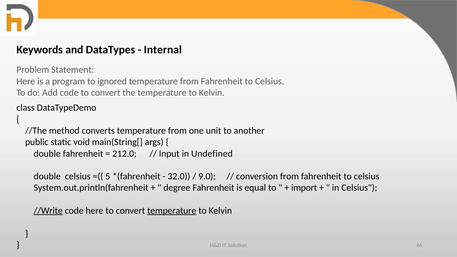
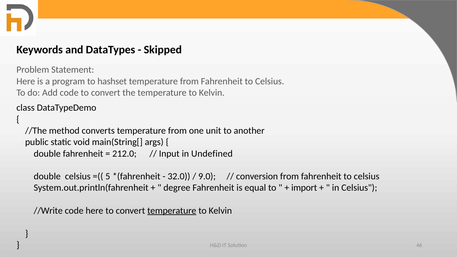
Internal: Internal -> Skipped
ignored: ignored -> hashset
//Write underline: present -> none
